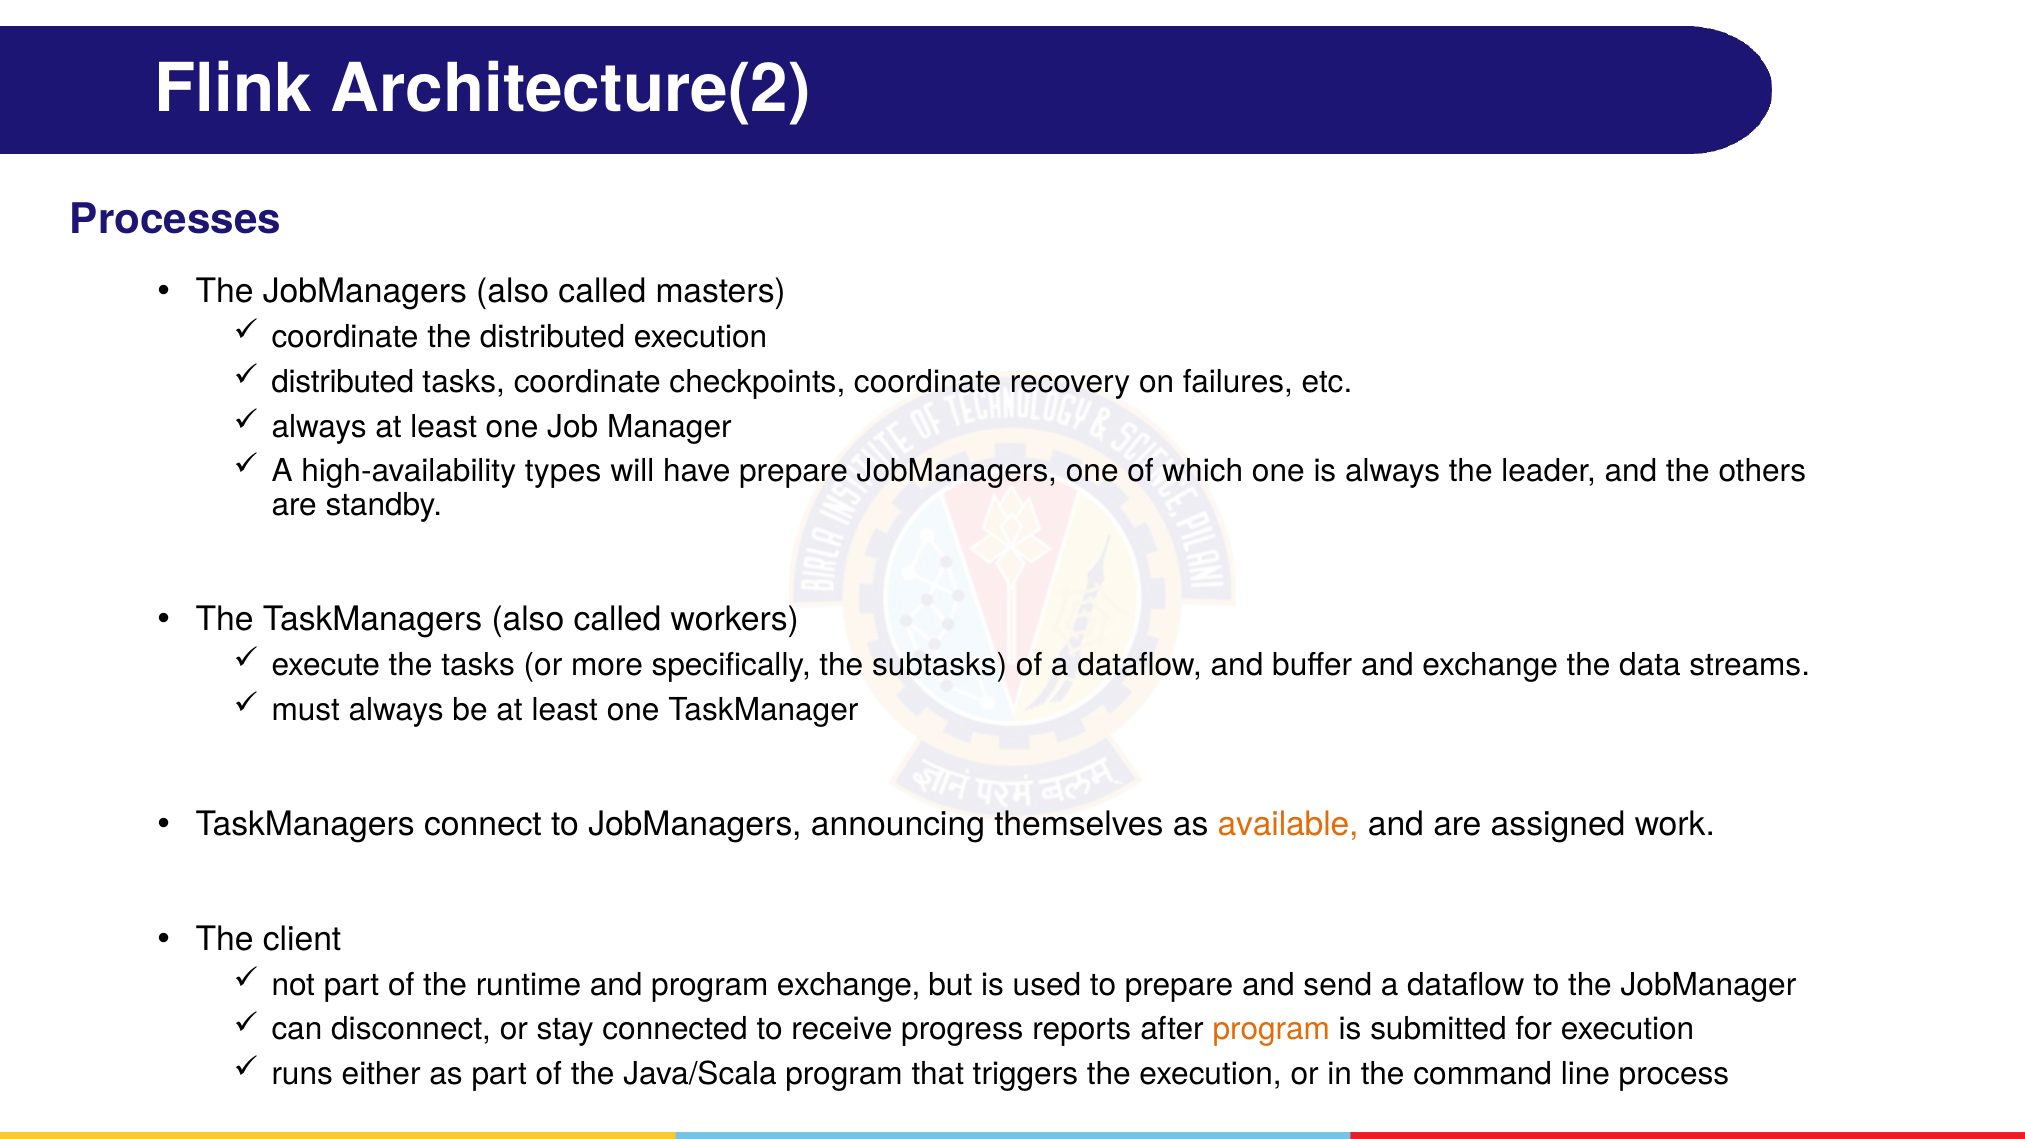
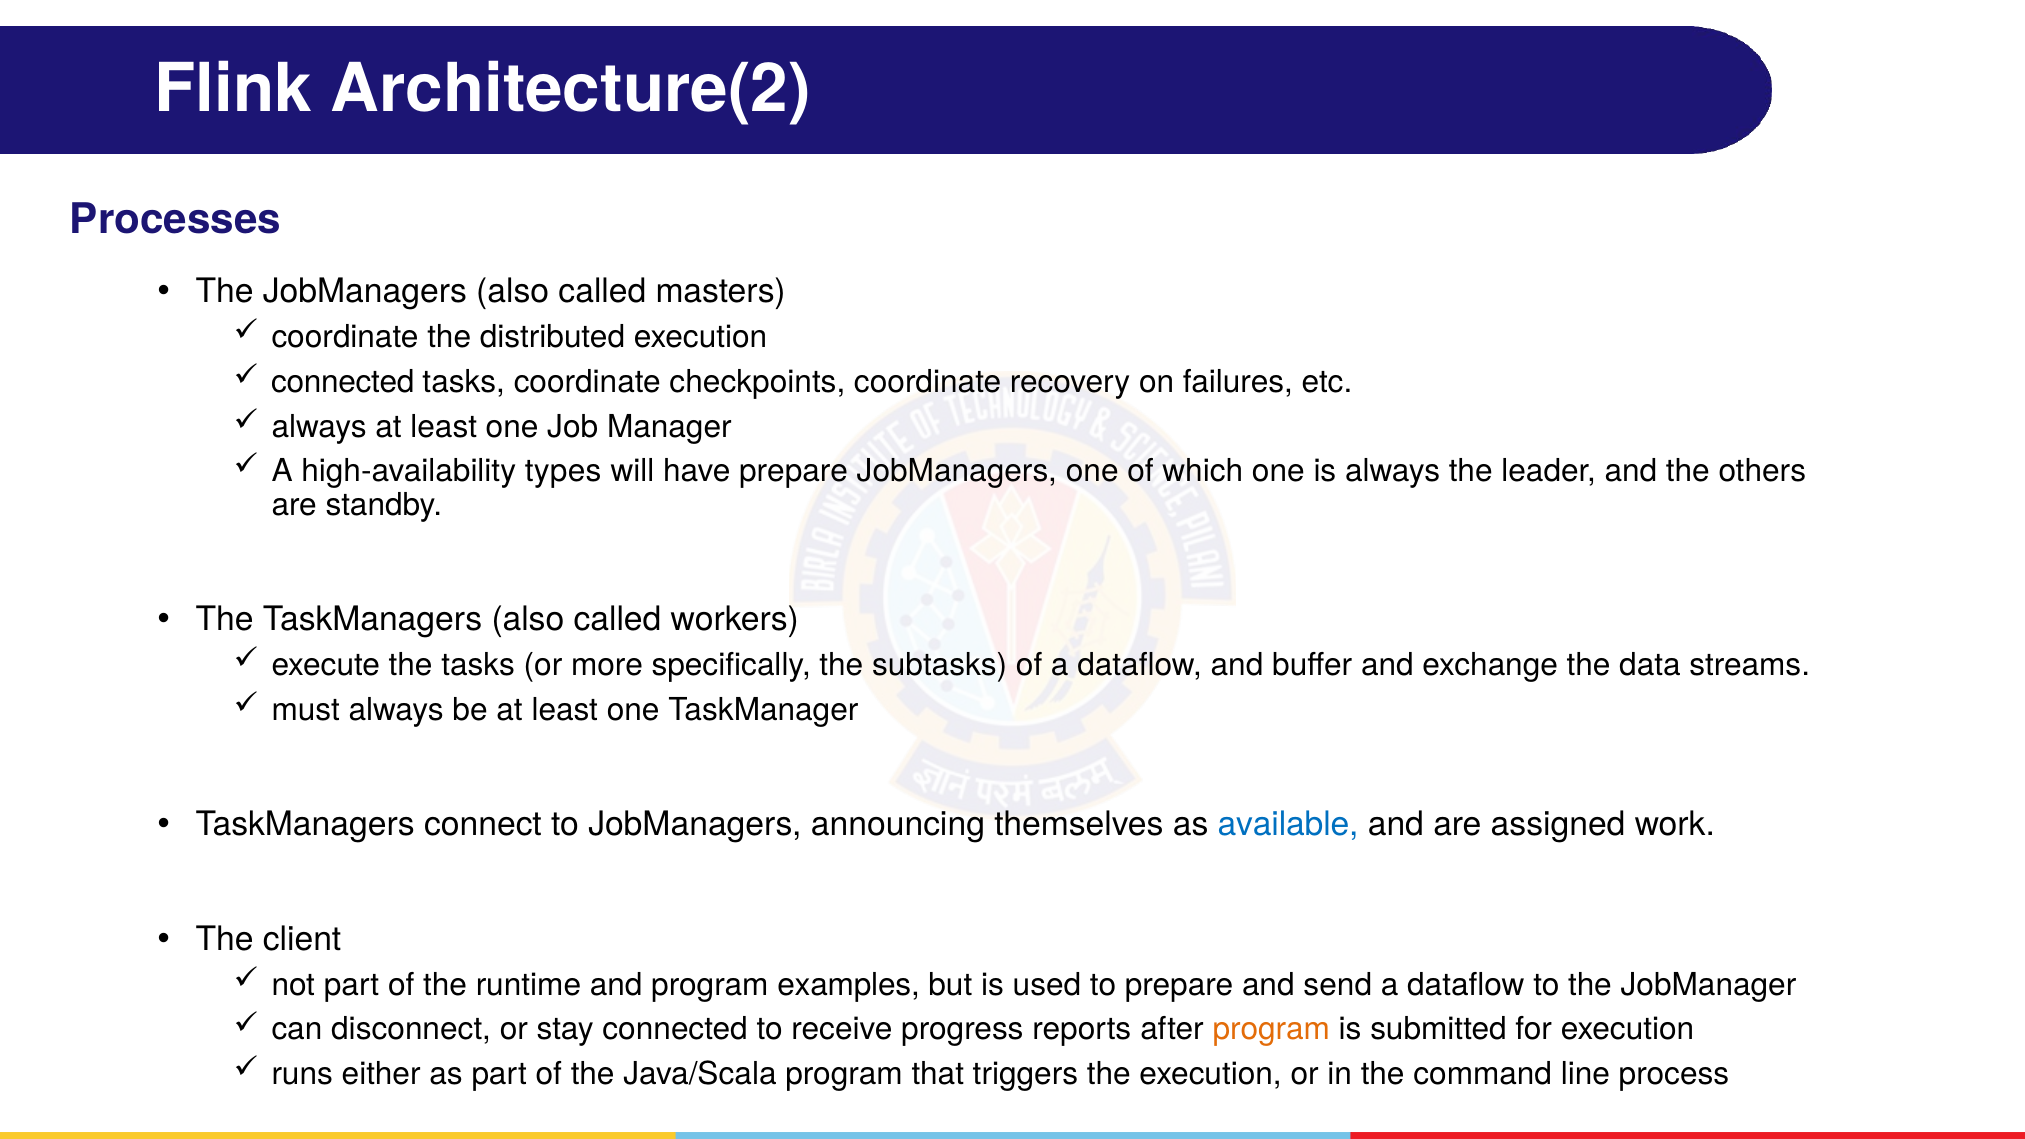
distributed at (343, 382): distributed -> connected
available colour: orange -> blue
program exchange: exchange -> examples
